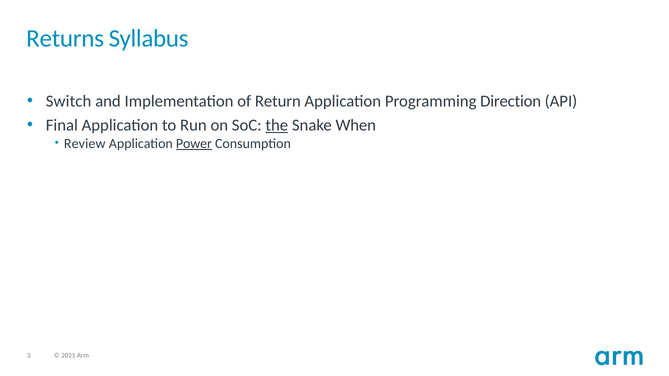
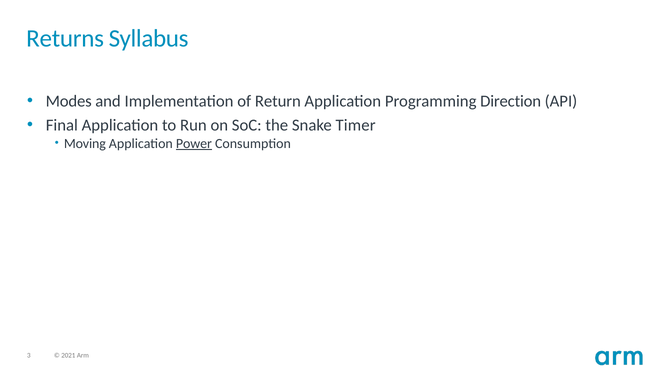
Switch: Switch -> Modes
the underline: present -> none
When: When -> Timer
Review: Review -> Moving
